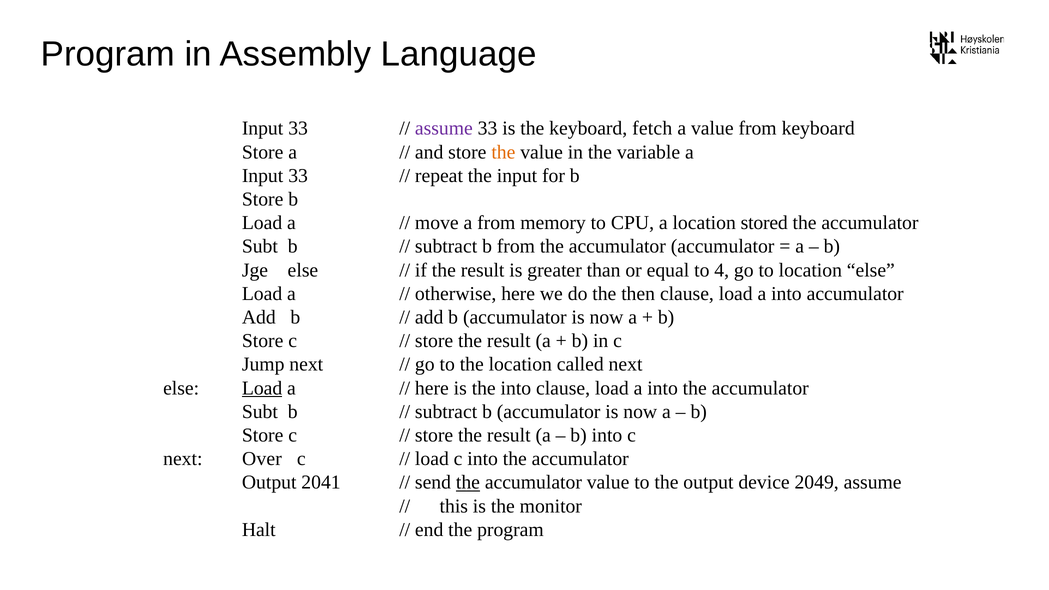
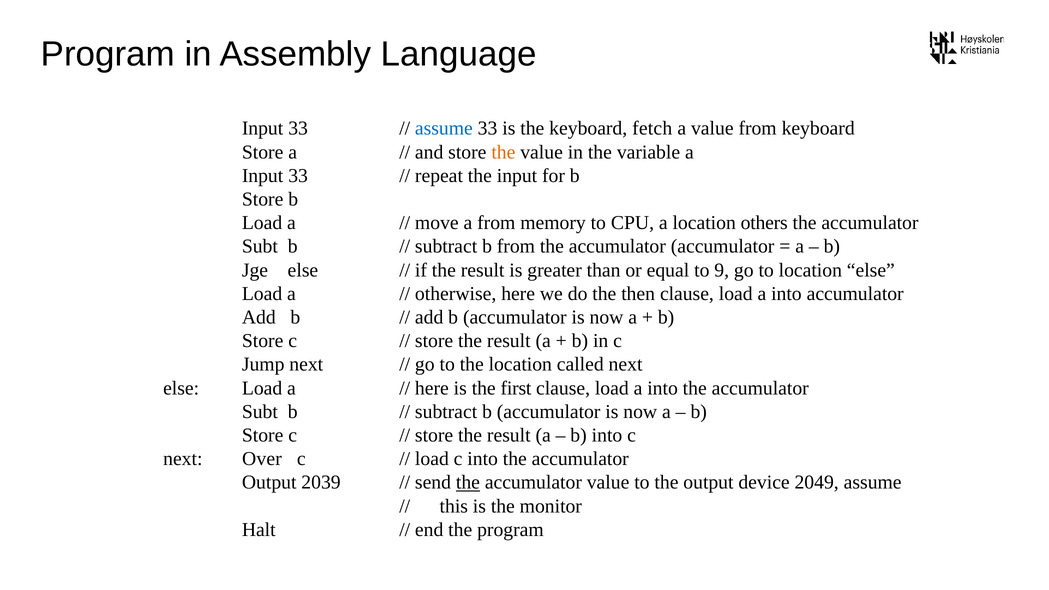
assume at (444, 128) colour: purple -> blue
stored: stored -> others
4: 4 -> 9
Load at (262, 388) underline: present -> none
the into: into -> first
2041: 2041 -> 2039
